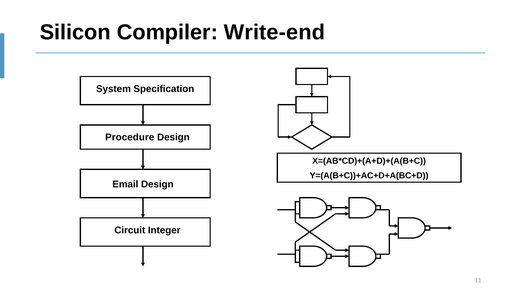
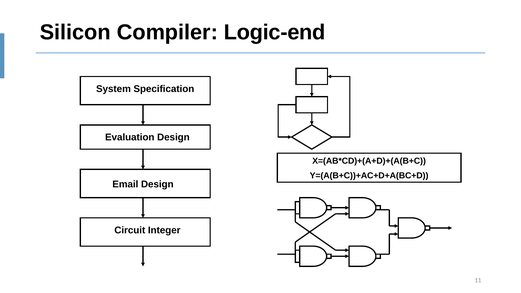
Write-end: Write-end -> Logic-end
Procedure: Procedure -> Evaluation
